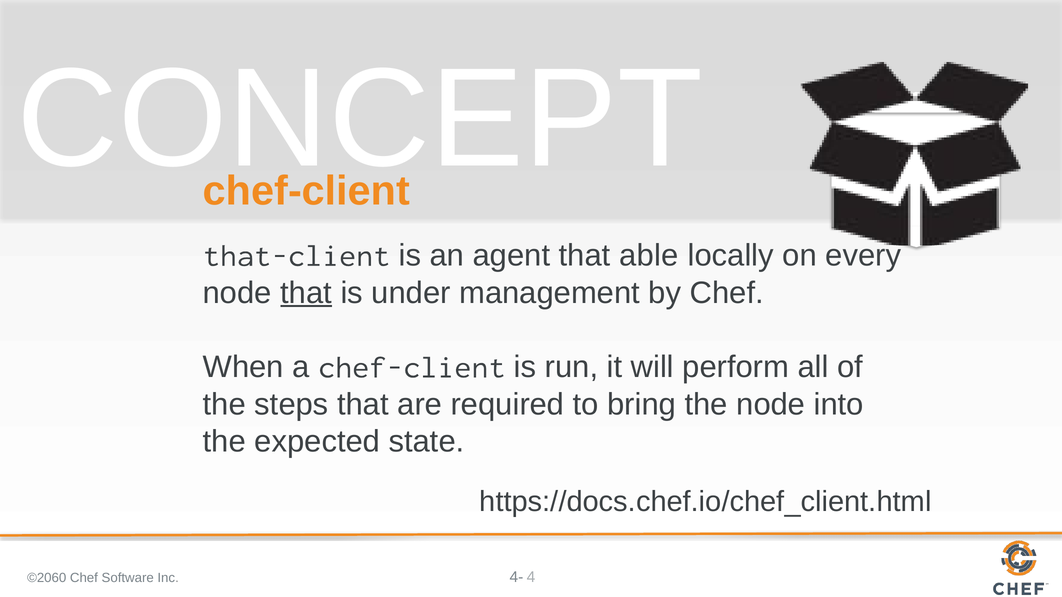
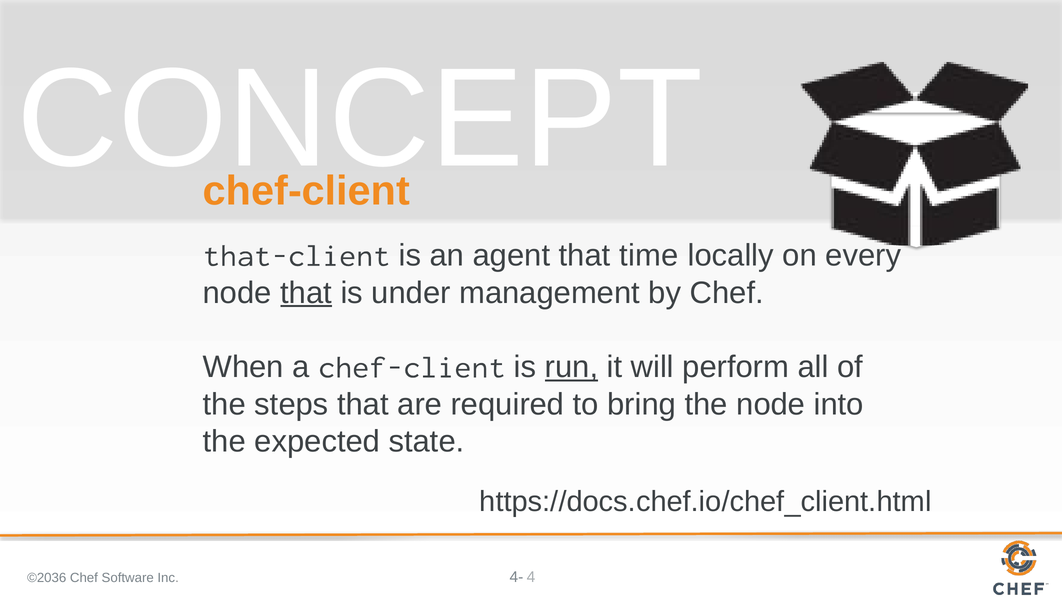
able: able -> time
run underline: none -> present
©2060: ©2060 -> ©2036
